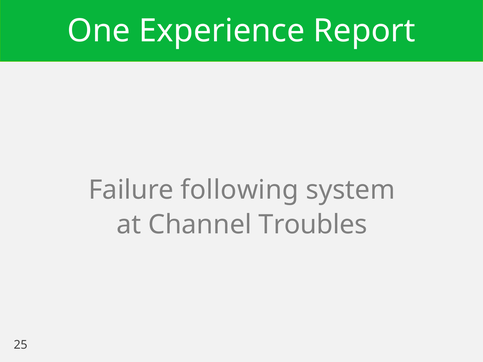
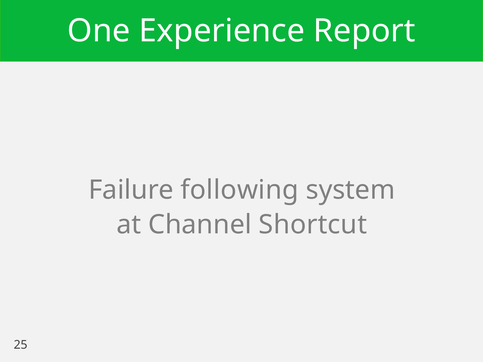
Troubles: Troubles -> Shortcut
